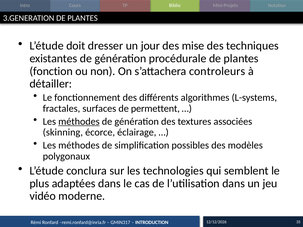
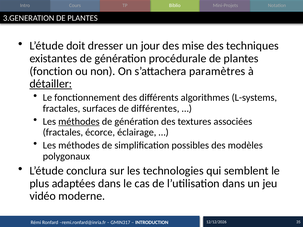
controleurs: controleurs -> paramètres
détailler underline: none -> present
permettent: permettent -> différentes
skinning at (63, 132): skinning -> fractales
